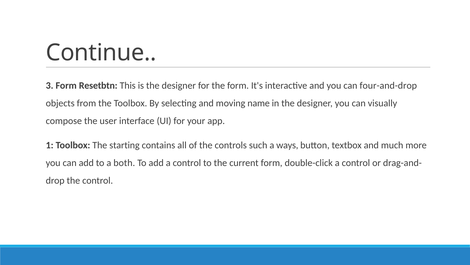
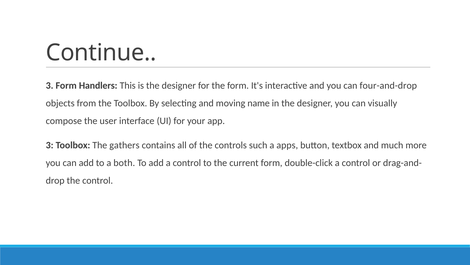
Resetbtn: Resetbtn -> Handlers
1 at (50, 145): 1 -> 3
starting: starting -> gathers
ways: ways -> apps
